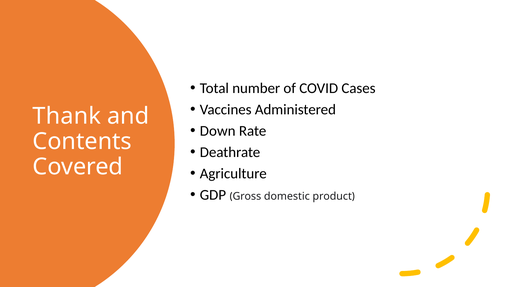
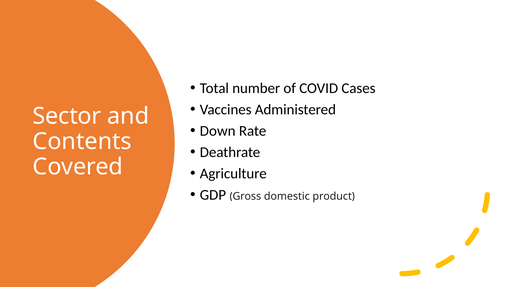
Thank: Thank -> Sector
